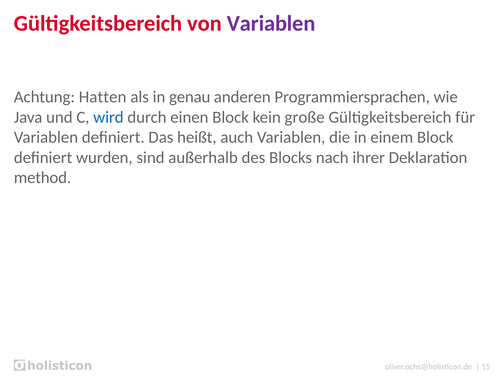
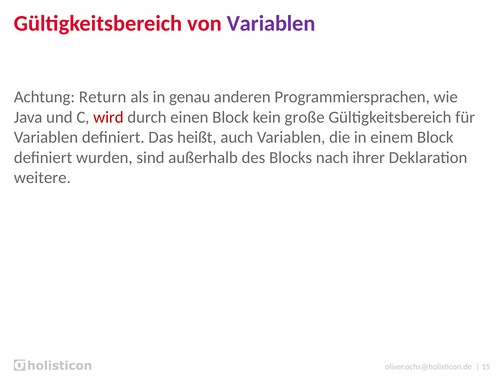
Hatten: Hatten -> Return
wird colour: blue -> red
method: method -> weitere
